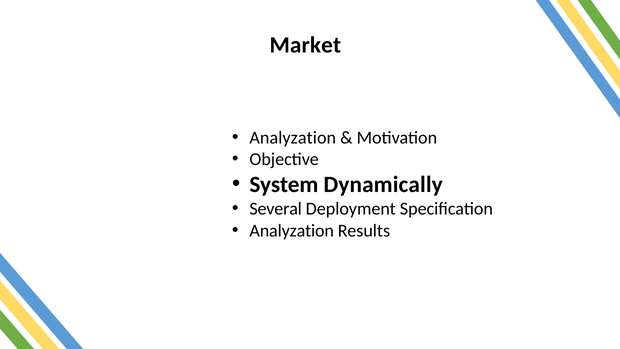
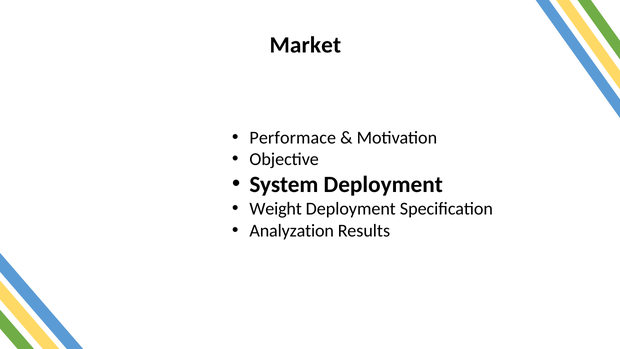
Analyzation at (293, 138): Analyzation -> Performace
System Dynamically: Dynamically -> Deployment
Several: Several -> Weight
